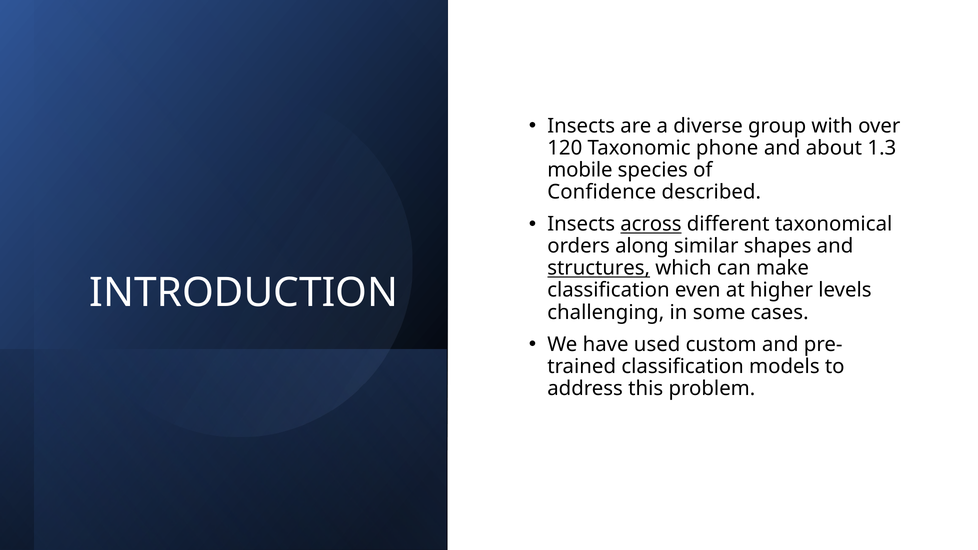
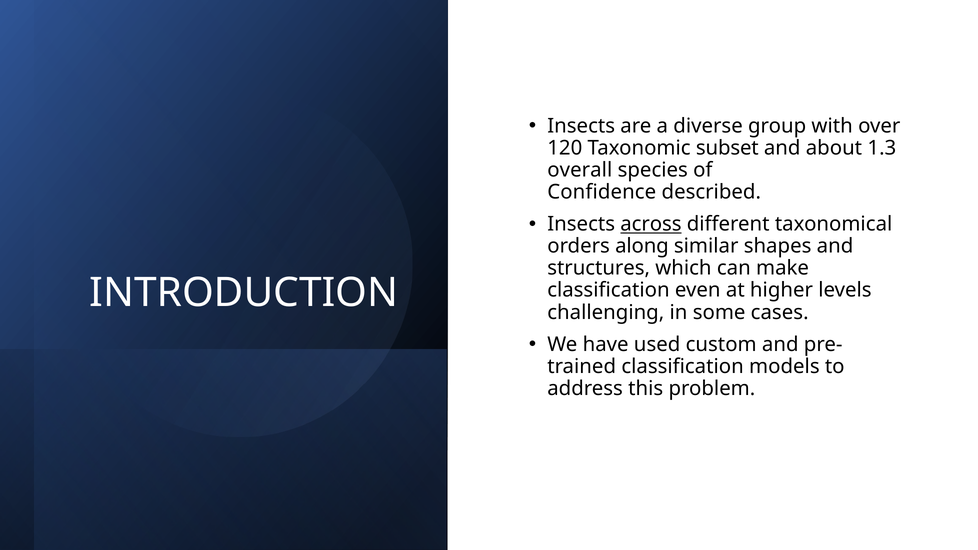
phone: phone -> subset
mobile: mobile -> overall
structures underline: present -> none
